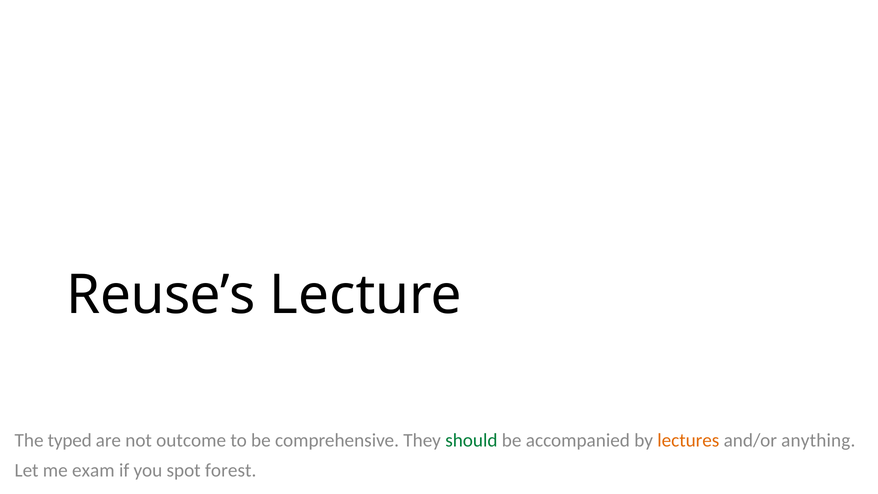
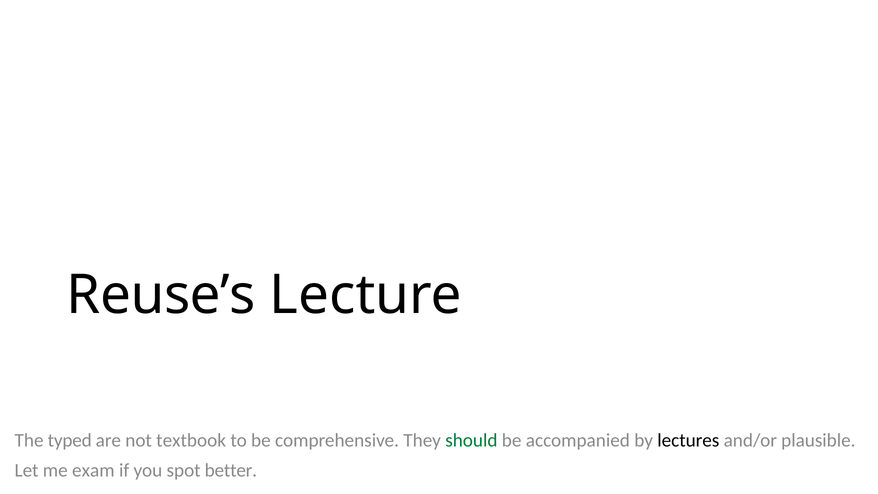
outcome: outcome -> textbook
lectures colour: orange -> black
anything: anything -> plausible
forest: forest -> better
